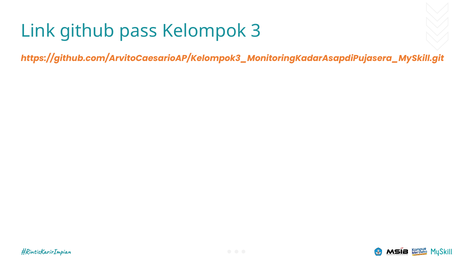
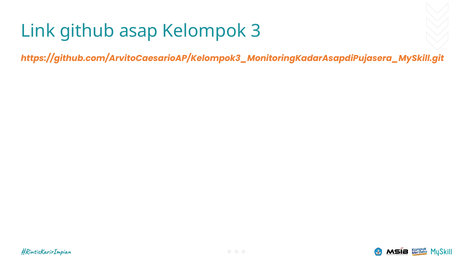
pass: pass -> asap
